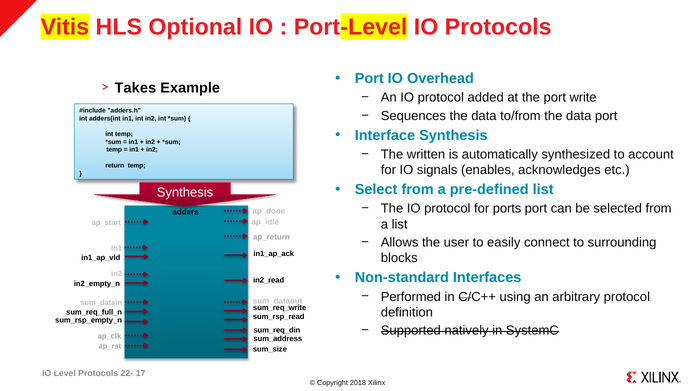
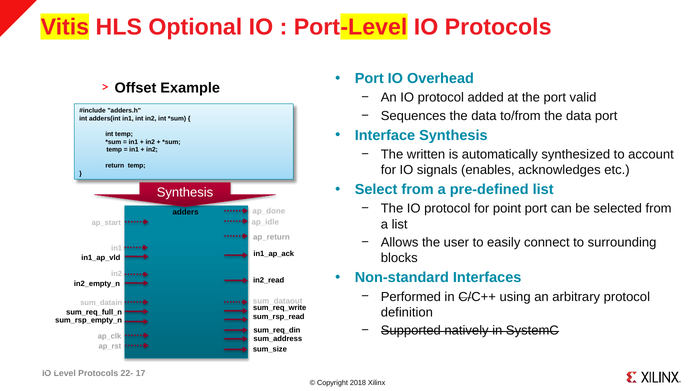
Takes: Takes -> Offset
write: write -> valid
ports: ports -> point
